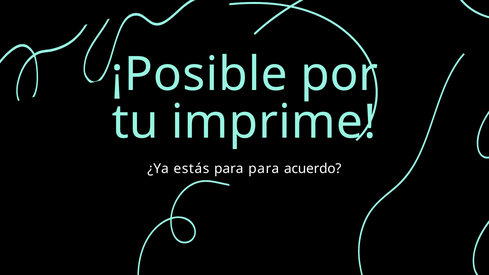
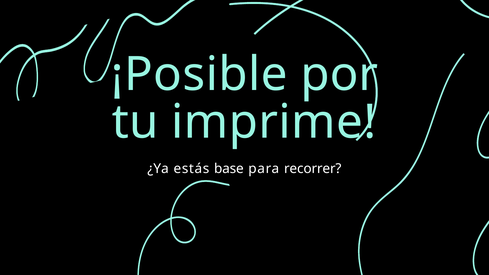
estás para: para -> base
acuerdo: acuerdo -> recorrer
